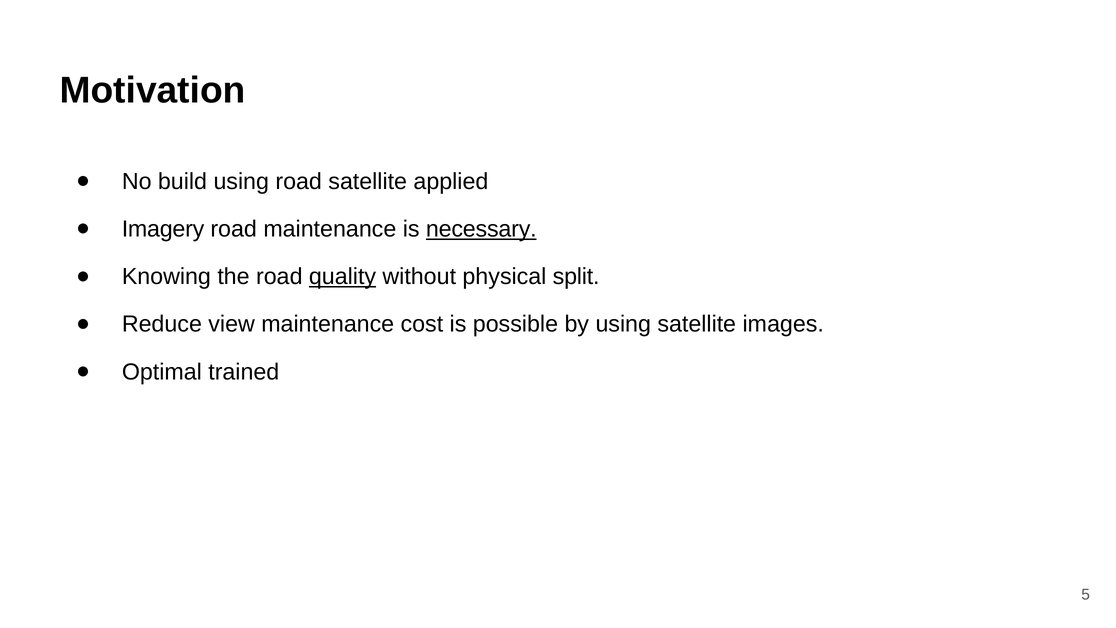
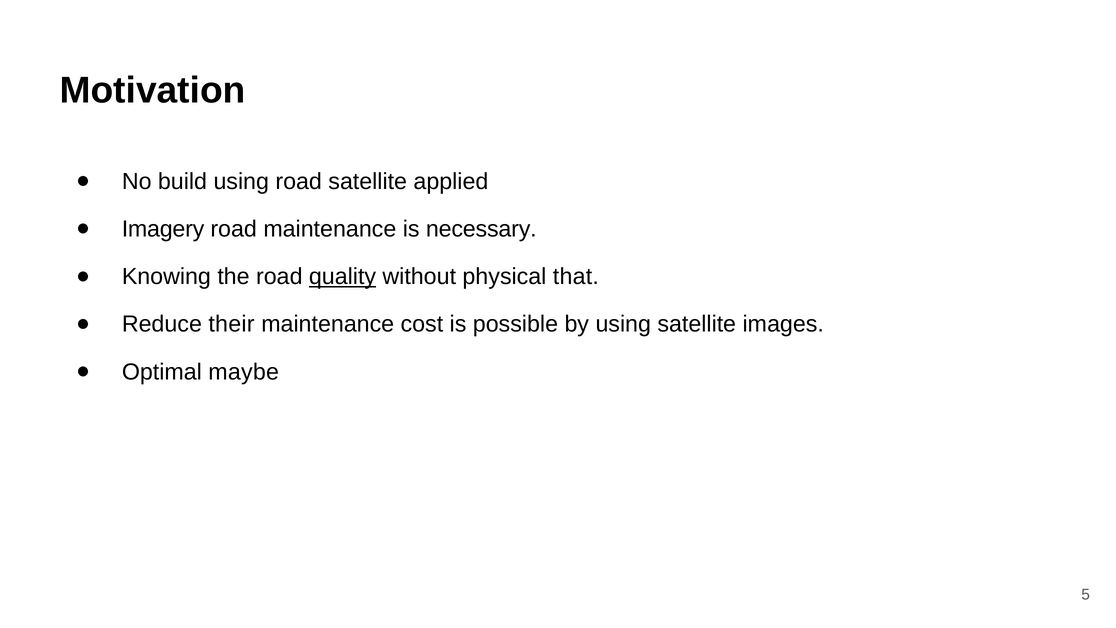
necessary underline: present -> none
split: split -> that
view: view -> their
trained: trained -> maybe
